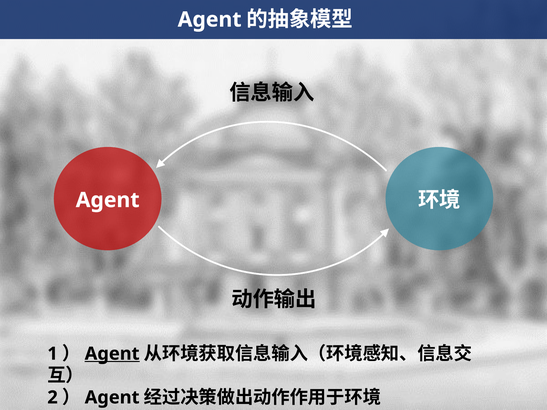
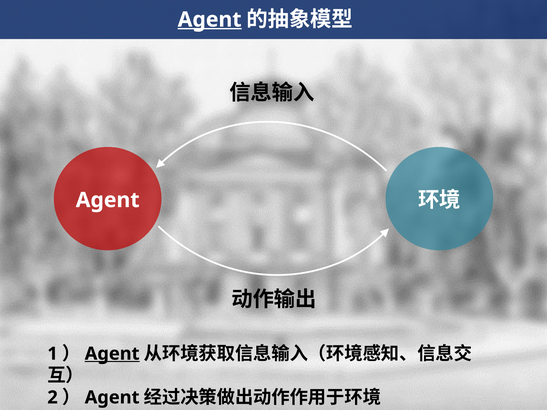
Agent at (210, 20) underline: none -> present
